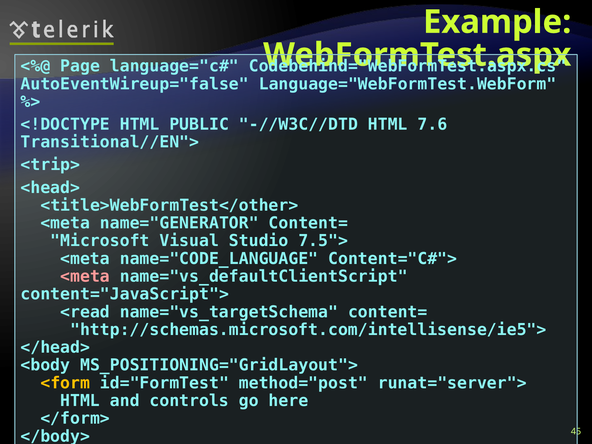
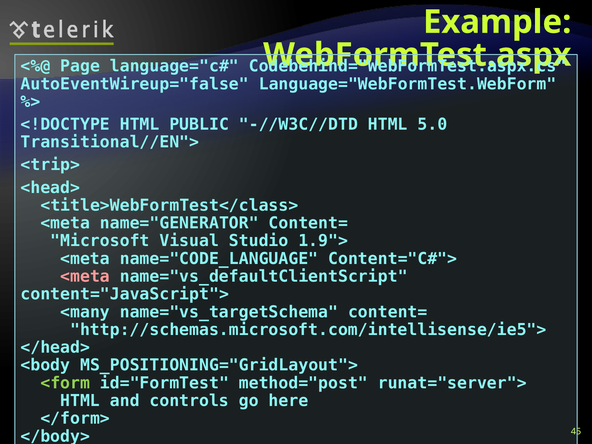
7.6: 7.6 -> 5.0
<title>WebFormTest</other>: <title>WebFormTest</other> -> <title>WebFormTest</class>
7.5">: 7.5"> -> 1.9">
<read: <read -> <many
<form colour: yellow -> light green
